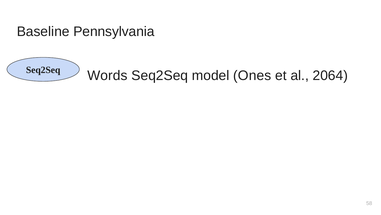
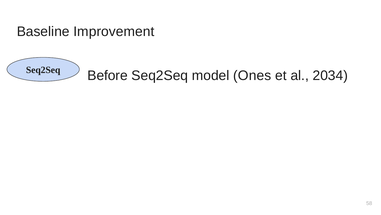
Pennsylvania: Pennsylvania -> Improvement
Words: Words -> Before
2064: 2064 -> 2034
